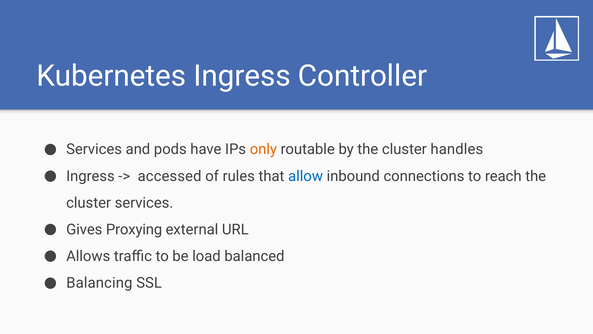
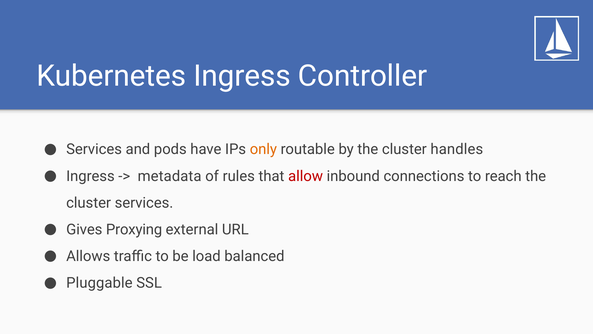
accessed: accessed -> metadata
allow colour: blue -> red
Balancing: Balancing -> Pluggable
